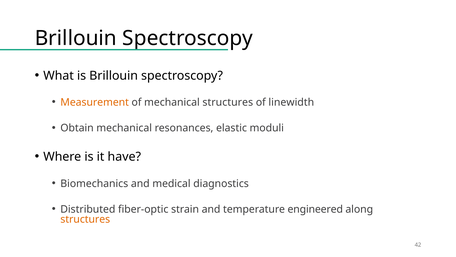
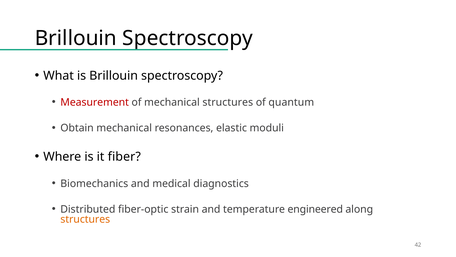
Measurement colour: orange -> red
linewidth: linewidth -> quantum
have: have -> fiber
